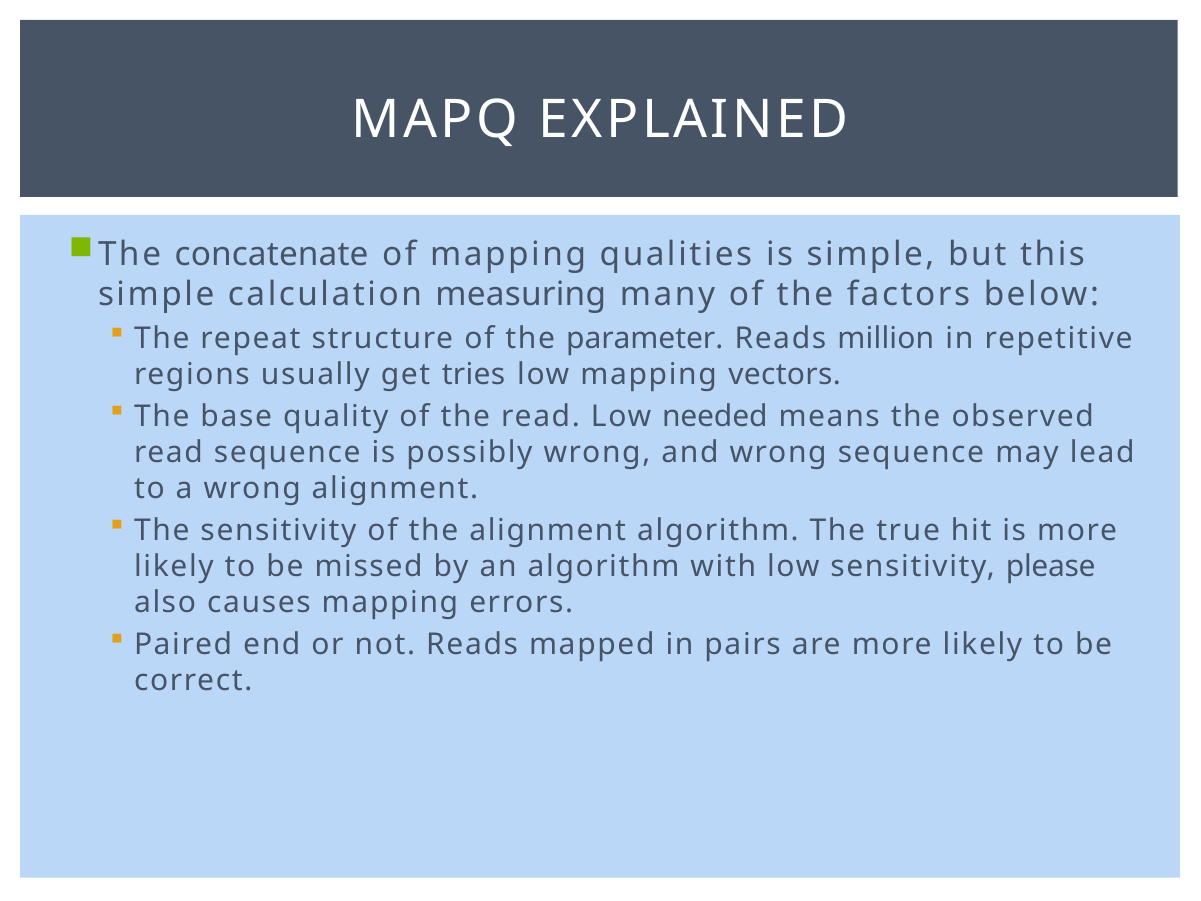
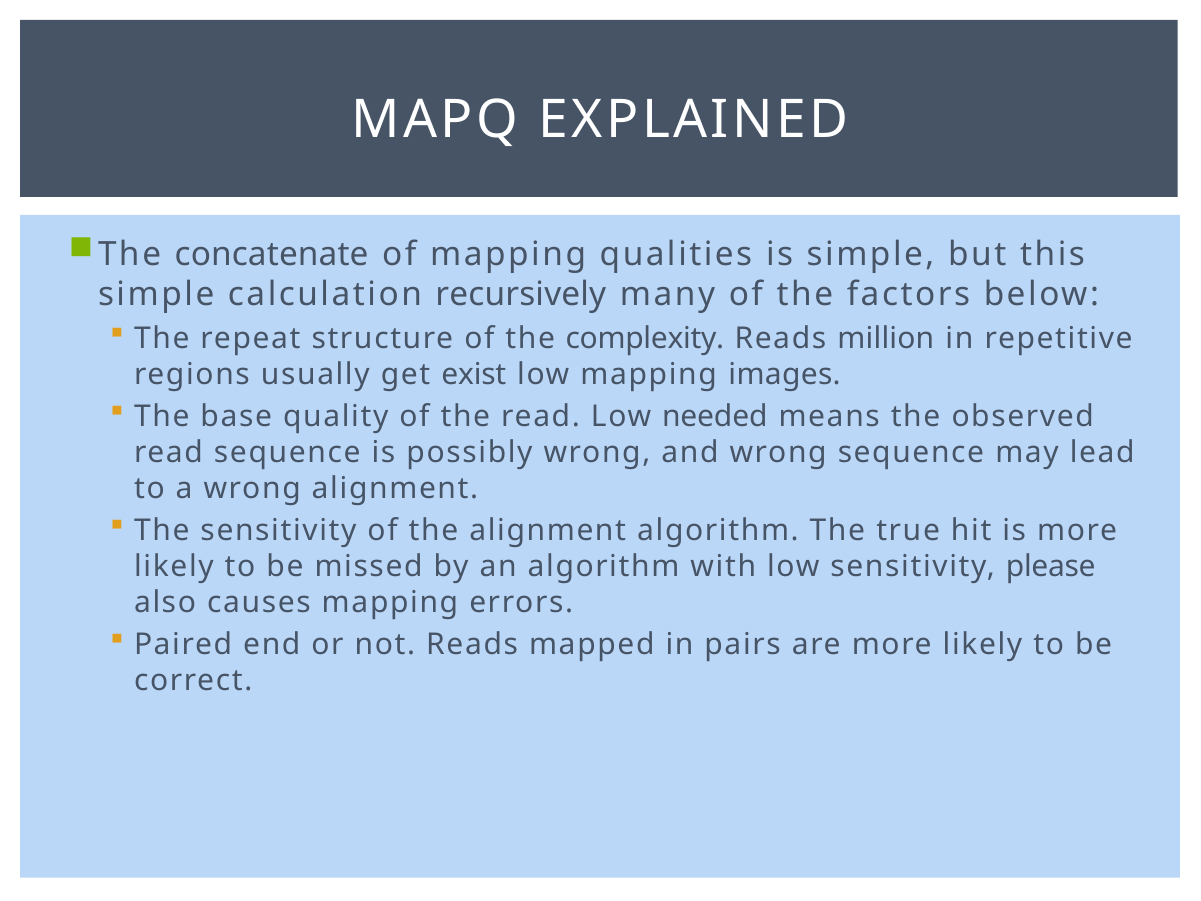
measuring: measuring -> recursively
parameter: parameter -> complexity
tries: tries -> exist
vectors: vectors -> images
